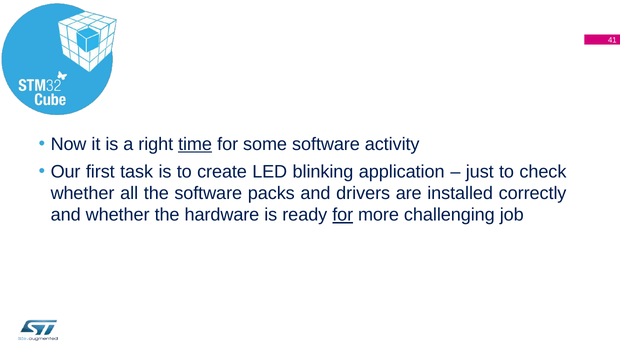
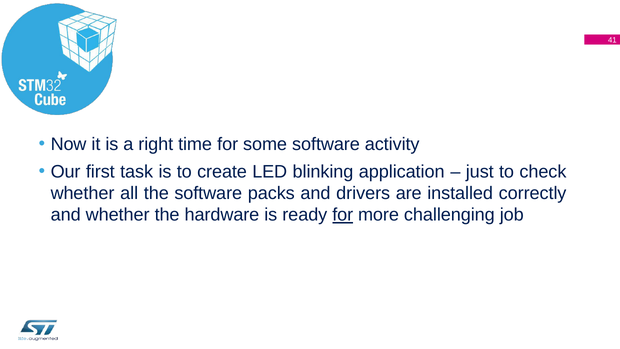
time underline: present -> none
